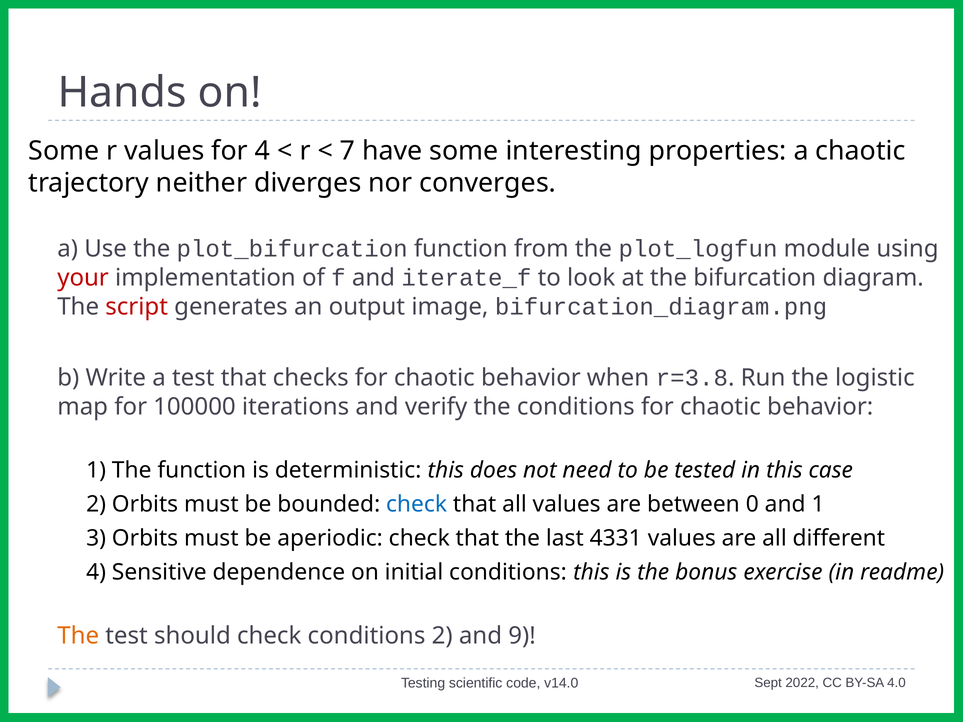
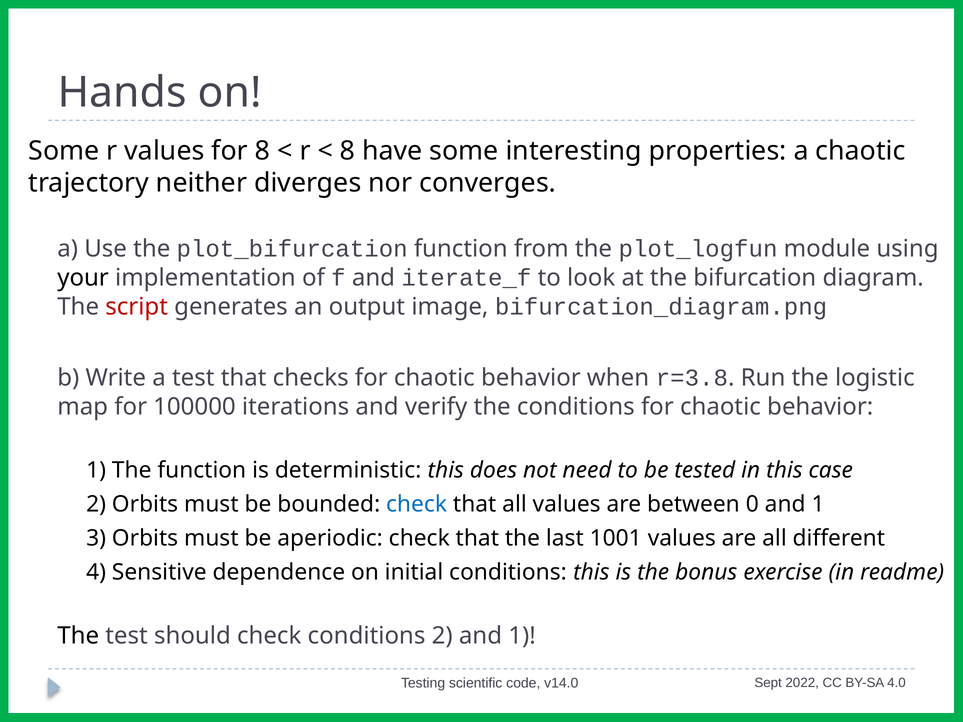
for 4: 4 -> 8
7 at (347, 151): 7 -> 8
your colour: red -> black
4331: 4331 -> 1001
The at (78, 636) colour: orange -> black
2 and 9: 9 -> 1
